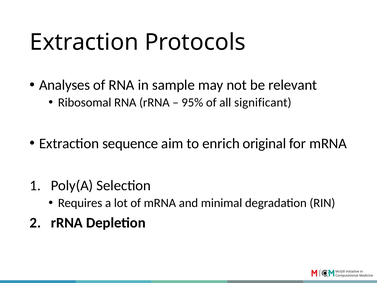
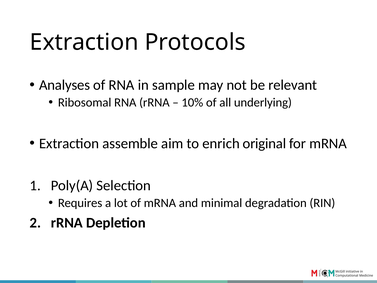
95%: 95% -> 10%
significant: significant -> underlying
sequence: sequence -> assemble
